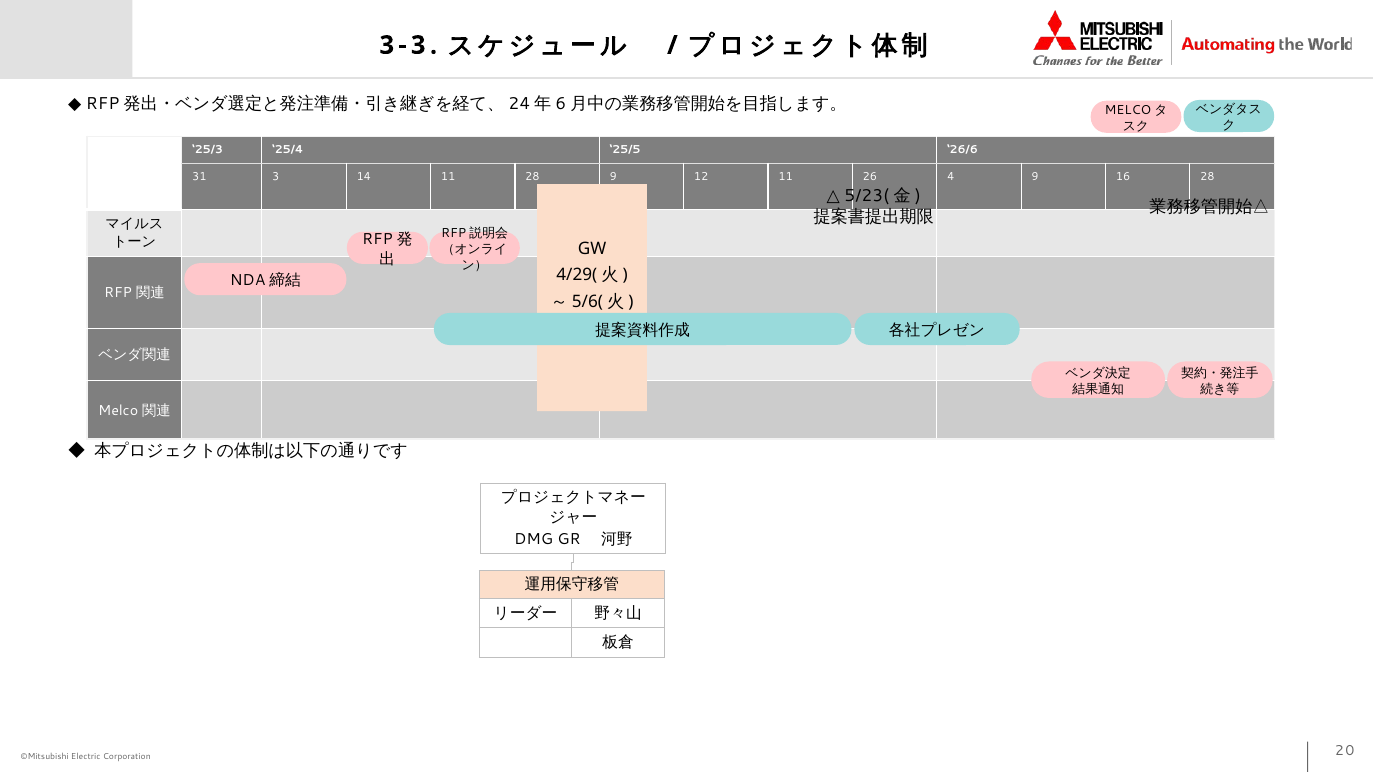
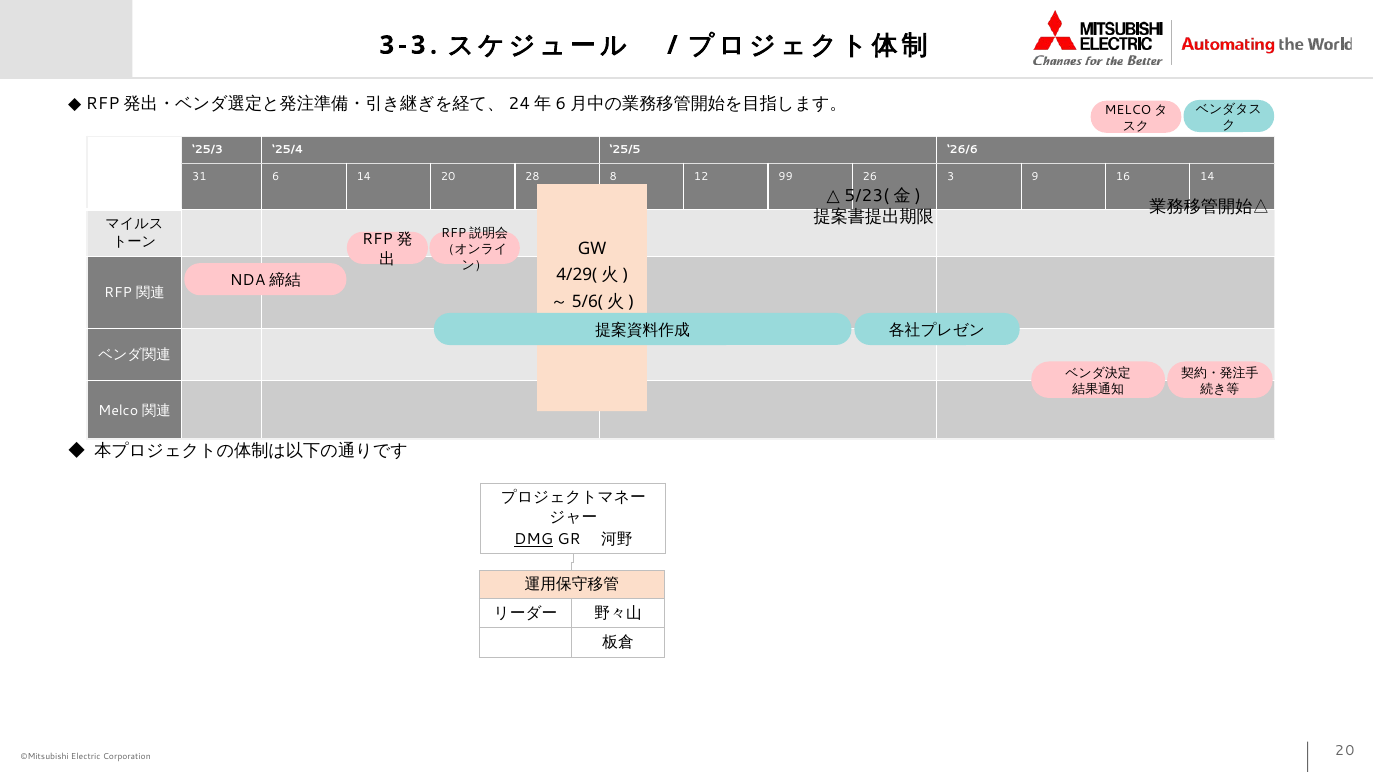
3: 3 -> 6
14 11: 11 -> 20
28 9: 9 -> 8
12 11: 11 -> 99
4: 4 -> 3
16 28: 28 -> 14
DMG underline: none -> present
